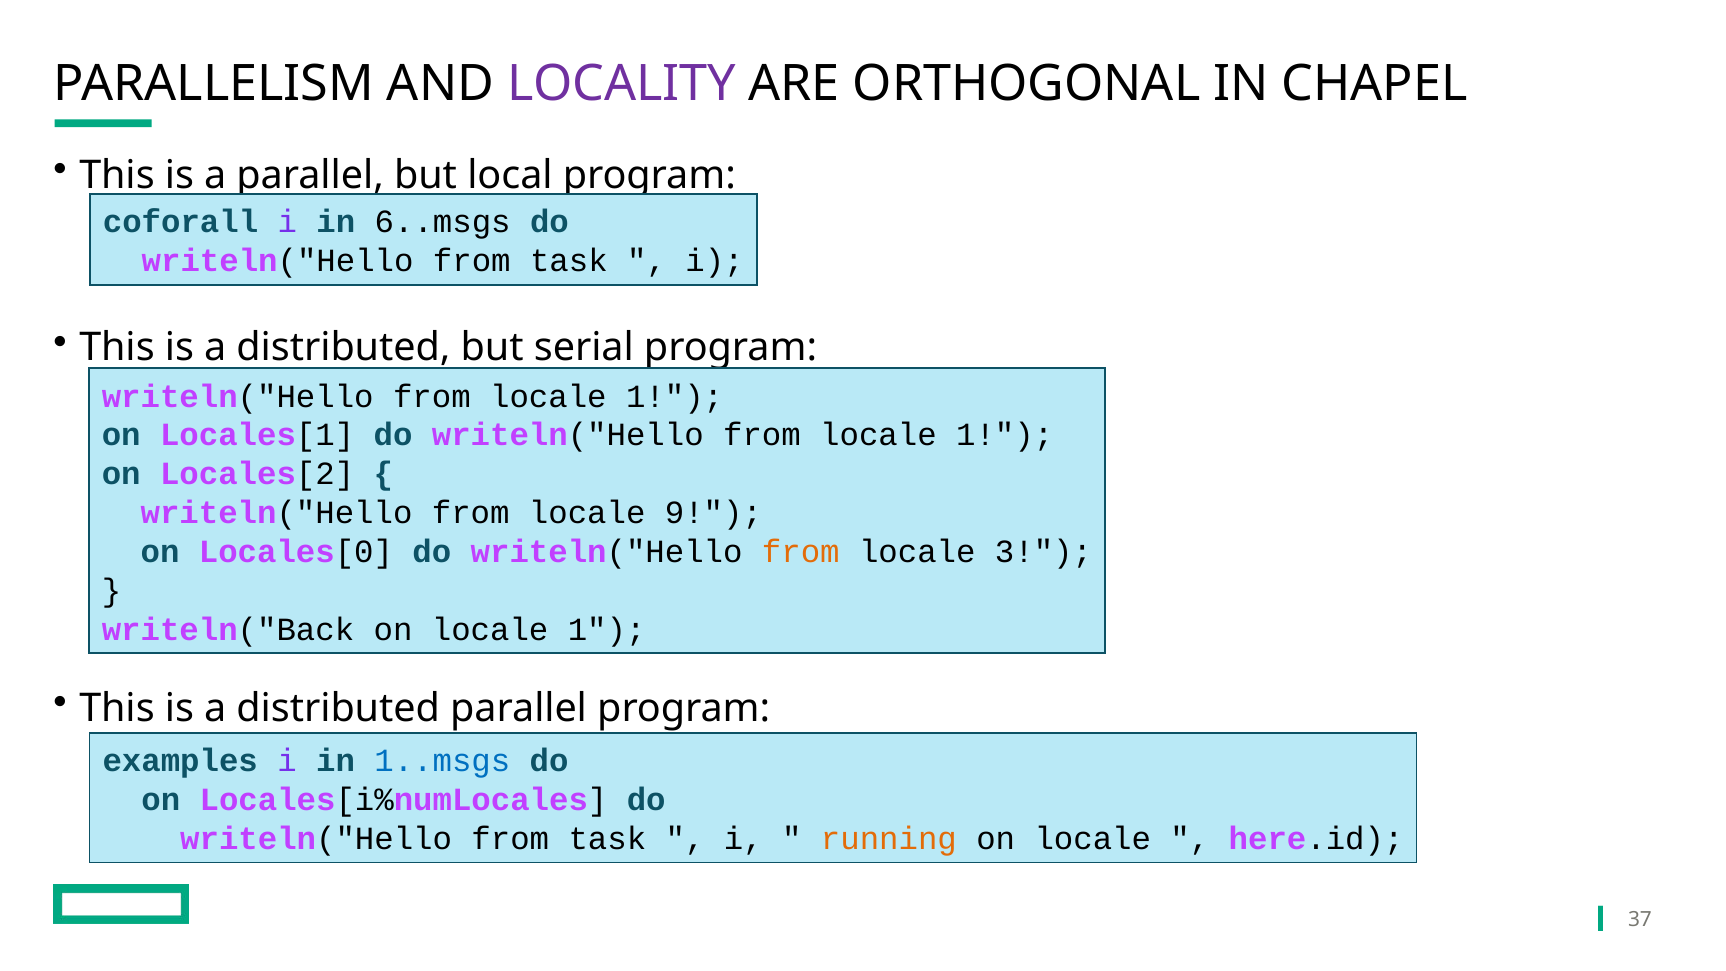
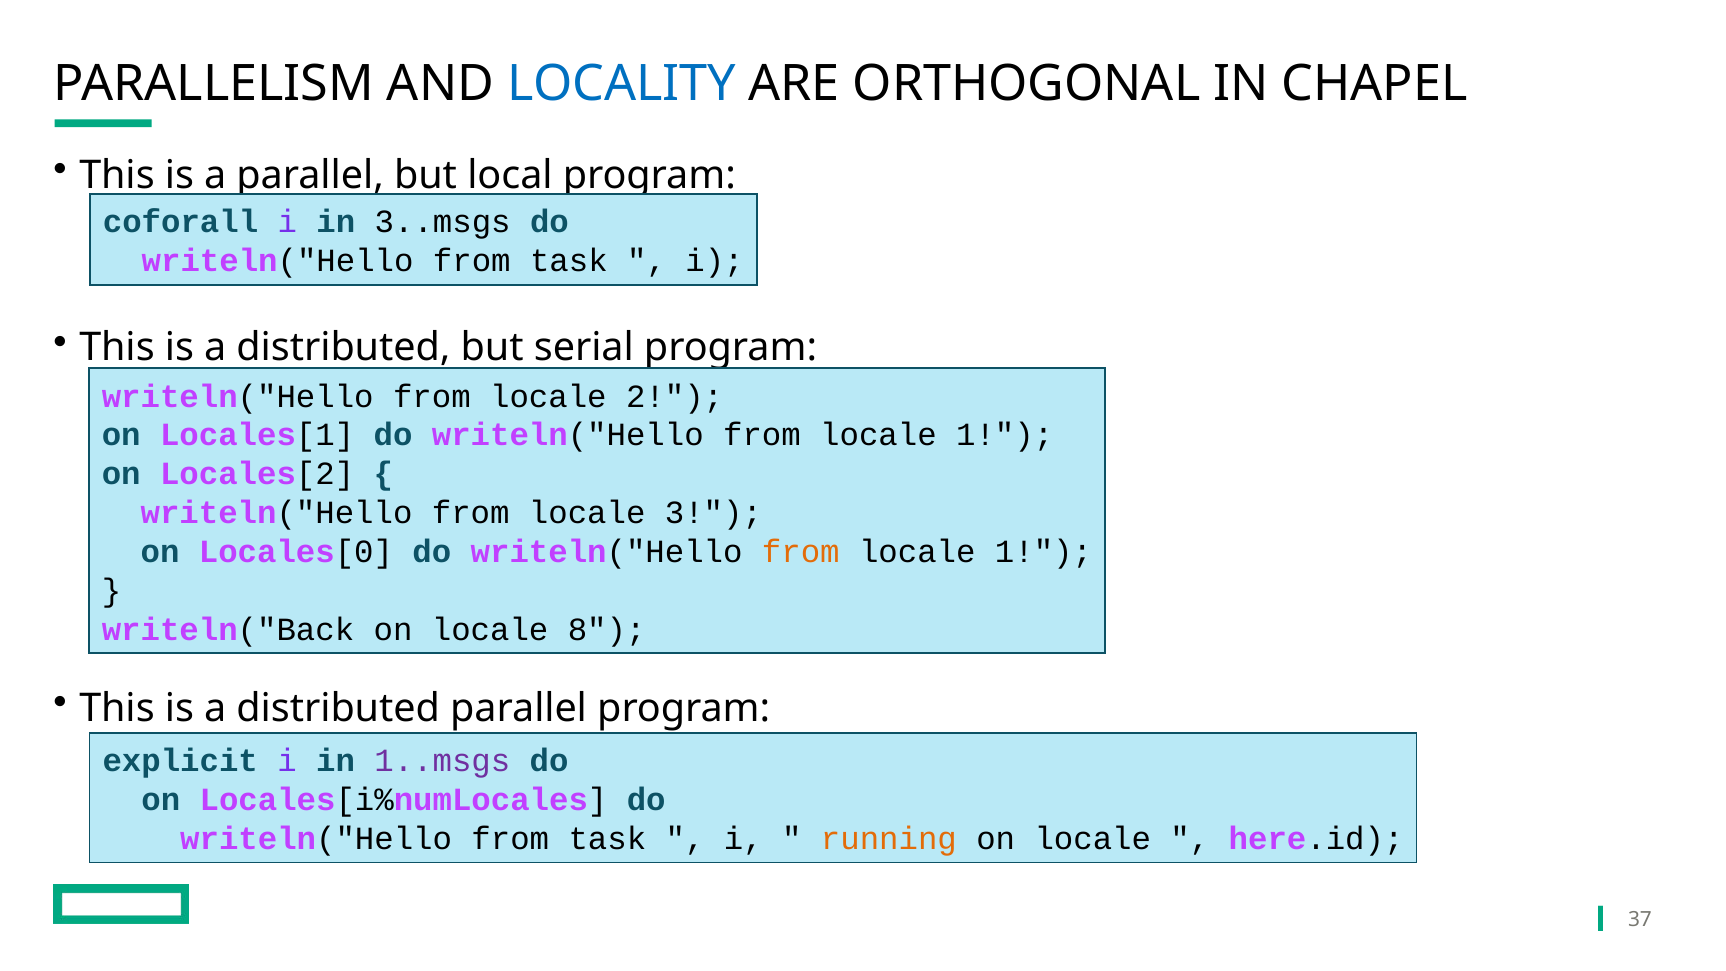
LOCALITY colour: purple -> blue
6..msgs: 6..msgs -> 3..msgs
1 at (675, 396): 1 -> 2
9: 9 -> 3
3 at (1044, 552): 3 -> 1
on locale 1: 1 -> 8
examples: examples -> explicit
1..msgs colour: blue -> purple
